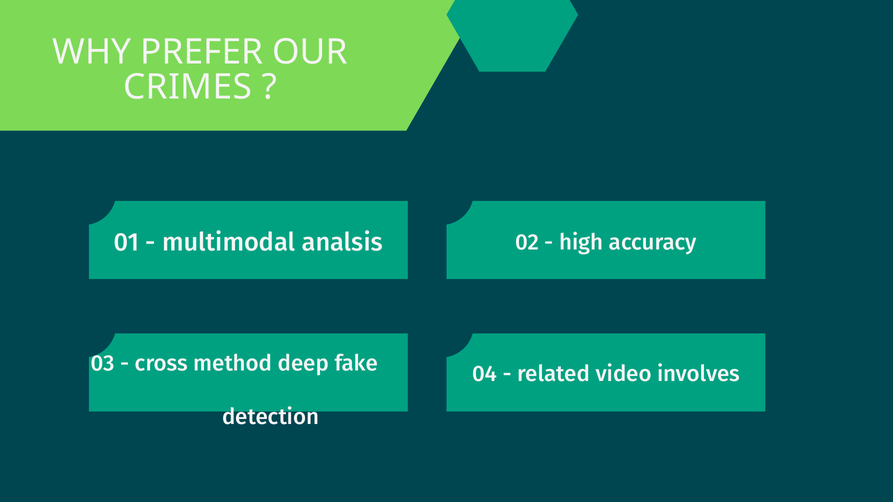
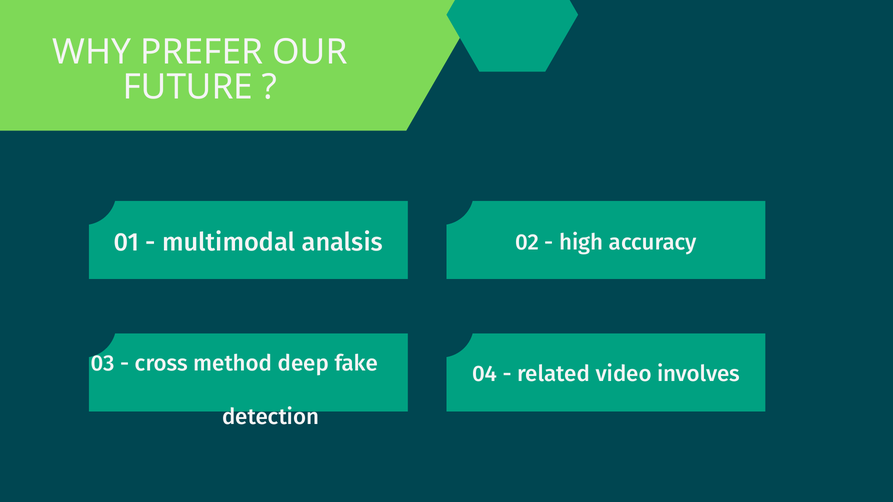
CRIMES: CRIMES -> FUTURE
